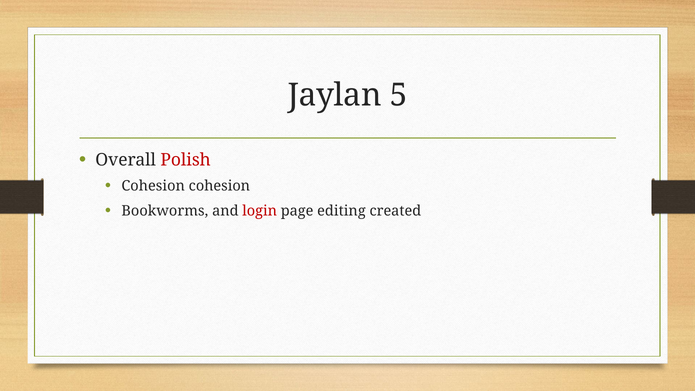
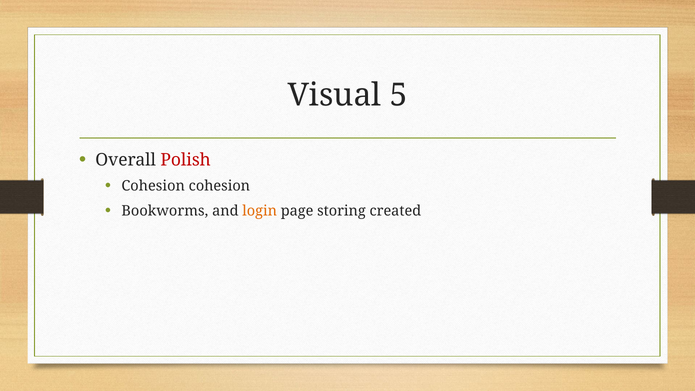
Jaylan: Jaylan -> Visual
login colour: red -> orange
editing: editing -> storing
